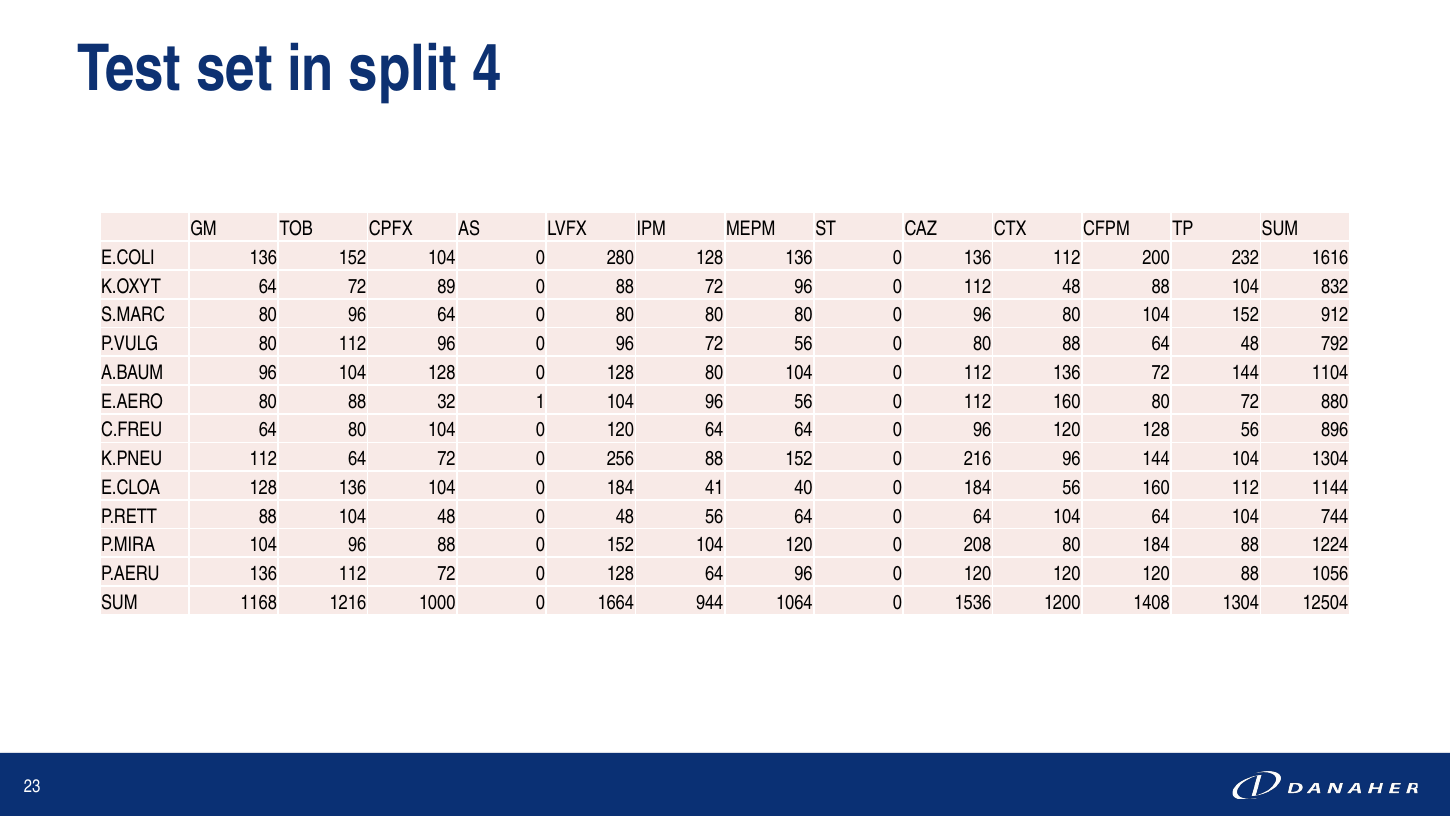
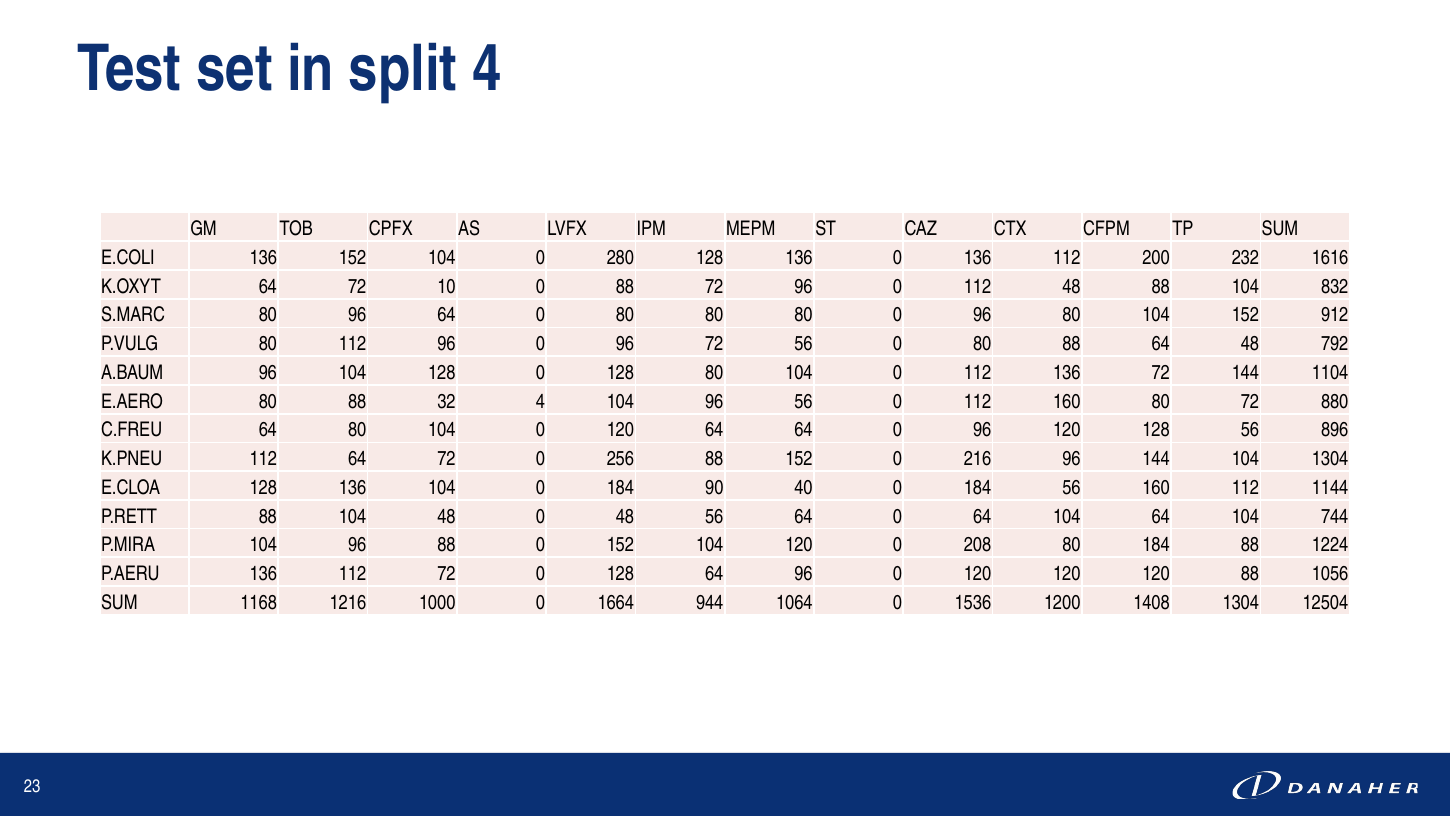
89: 89 -> 10
32 1: 1 -> 4
41: 41 -> 90
